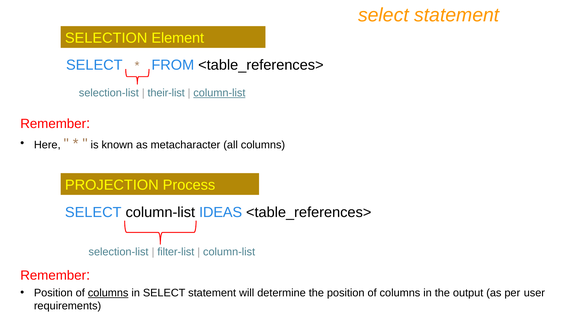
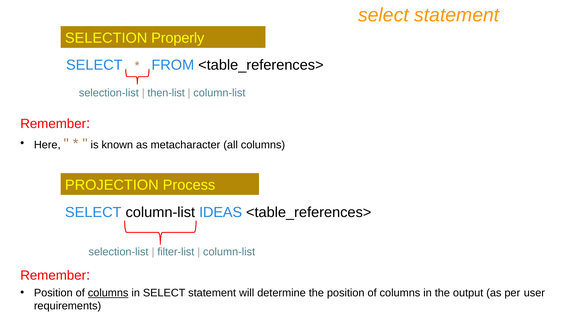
Element: Element -> Properly
their-list: their-list -> then-list
column-list at (219, 93) underline: present -> none
